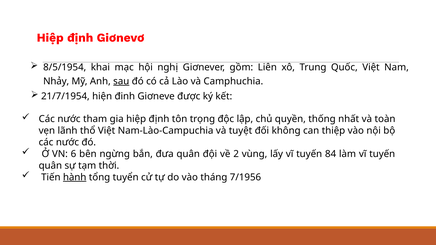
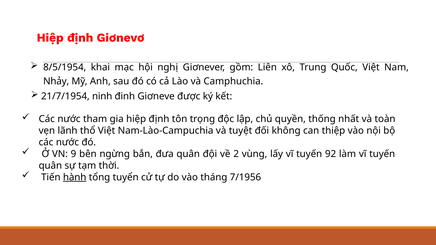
sau underline: present -> none
hiện: hiện -> ninh
6: 6 -> 9
84: 84 -> 92
